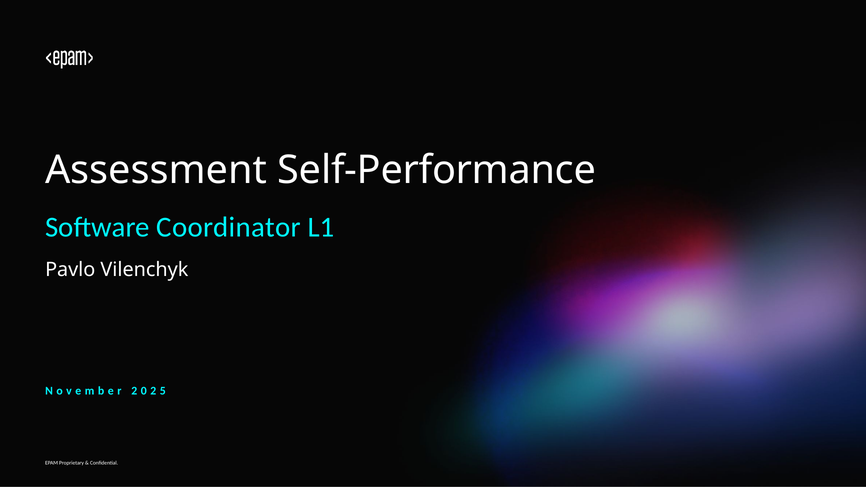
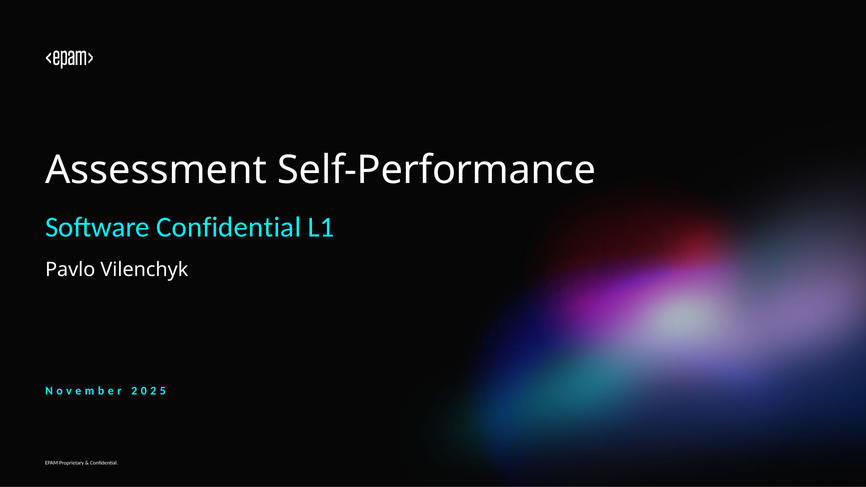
Software Coordinator: Coordinator -> Confidential
